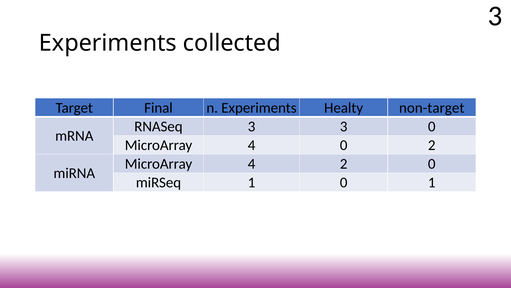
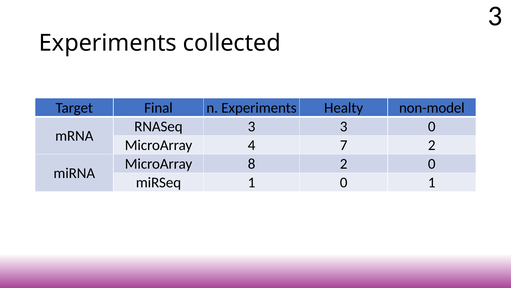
non-target: non-target -> non-model
4 0: 0 -> 7
4 at (252, 164): 4 -> 8
